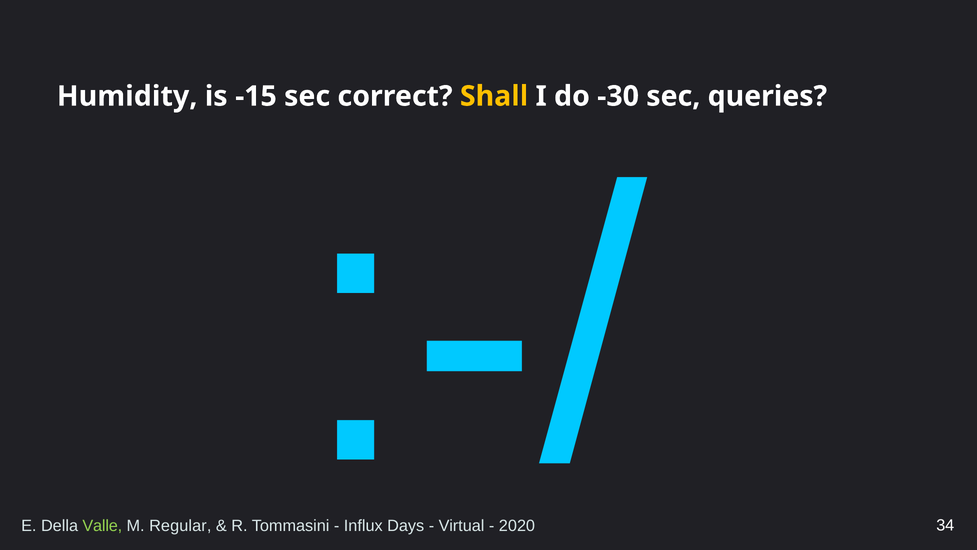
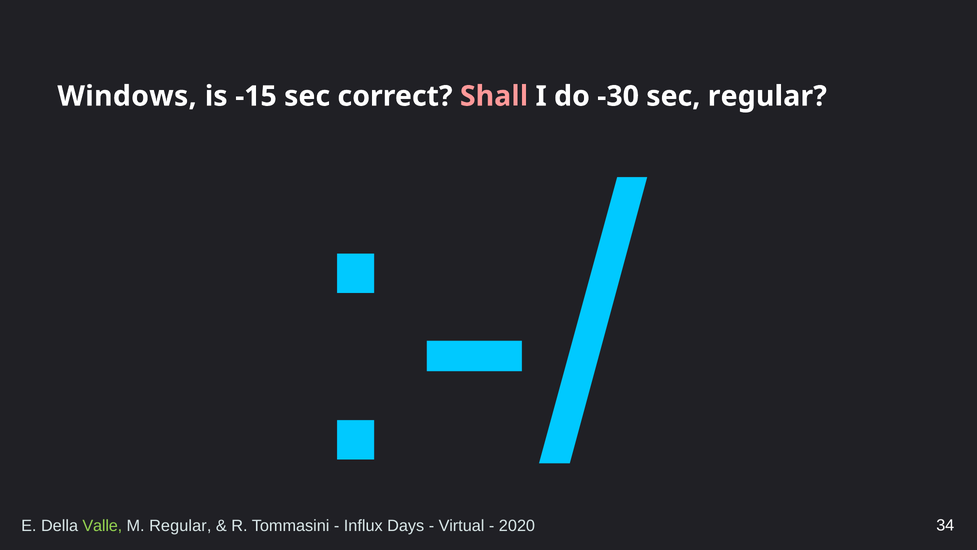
Humidity: Humidity -> Windows
Shall colour: yellow -> pink
sec queries: queries -> regular
